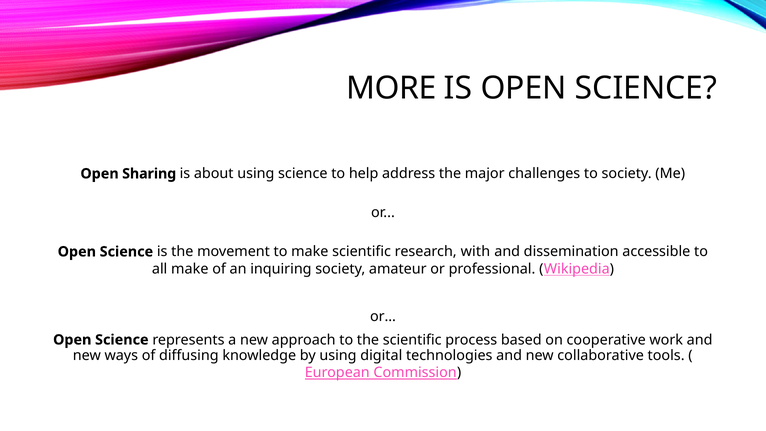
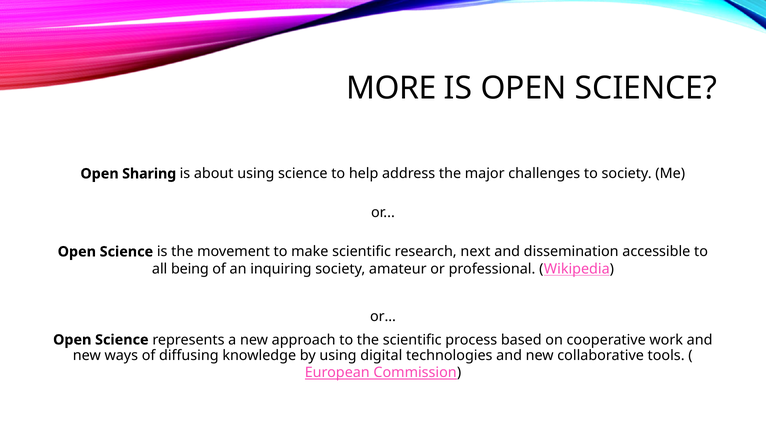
with: with -> next
all make: make -> being
